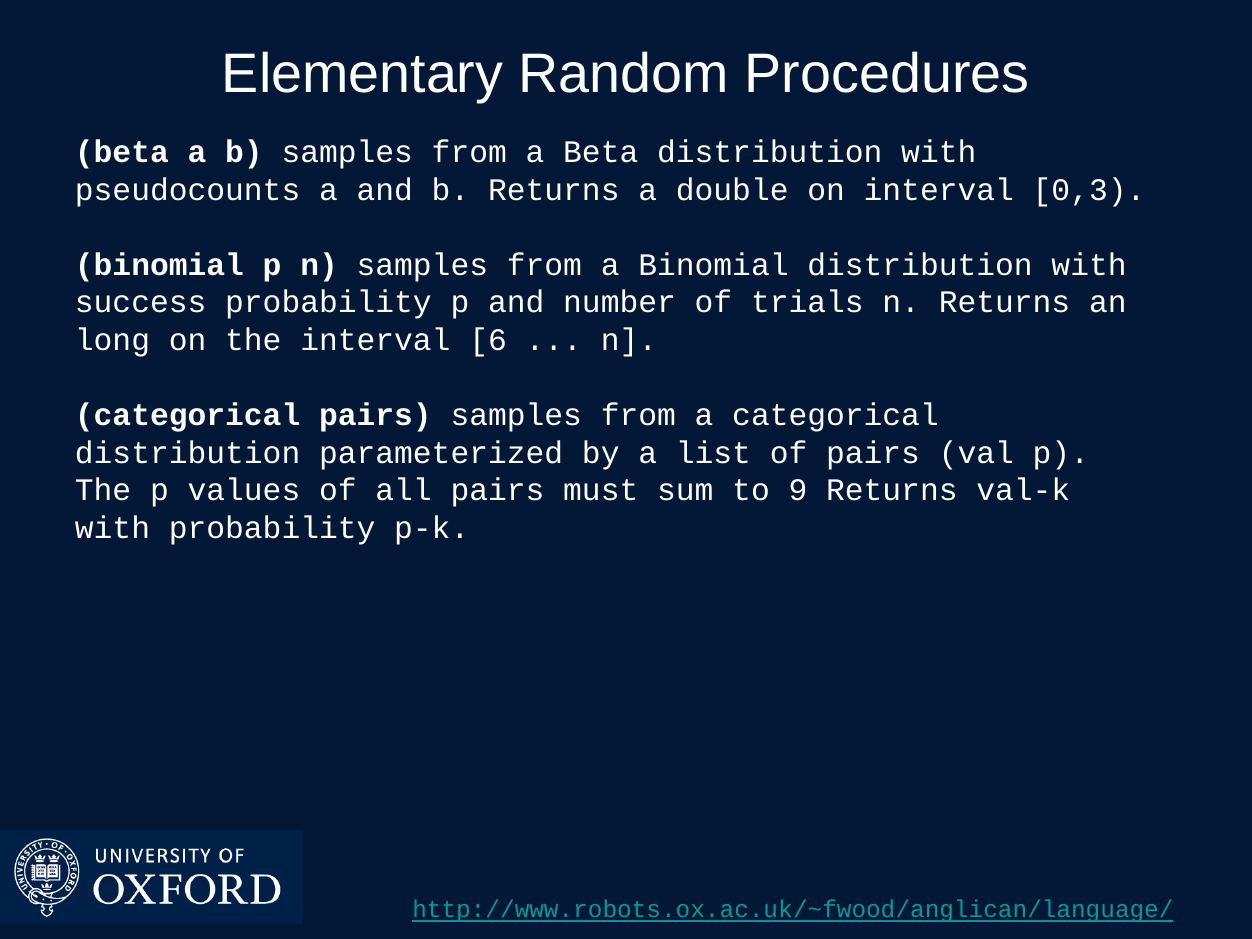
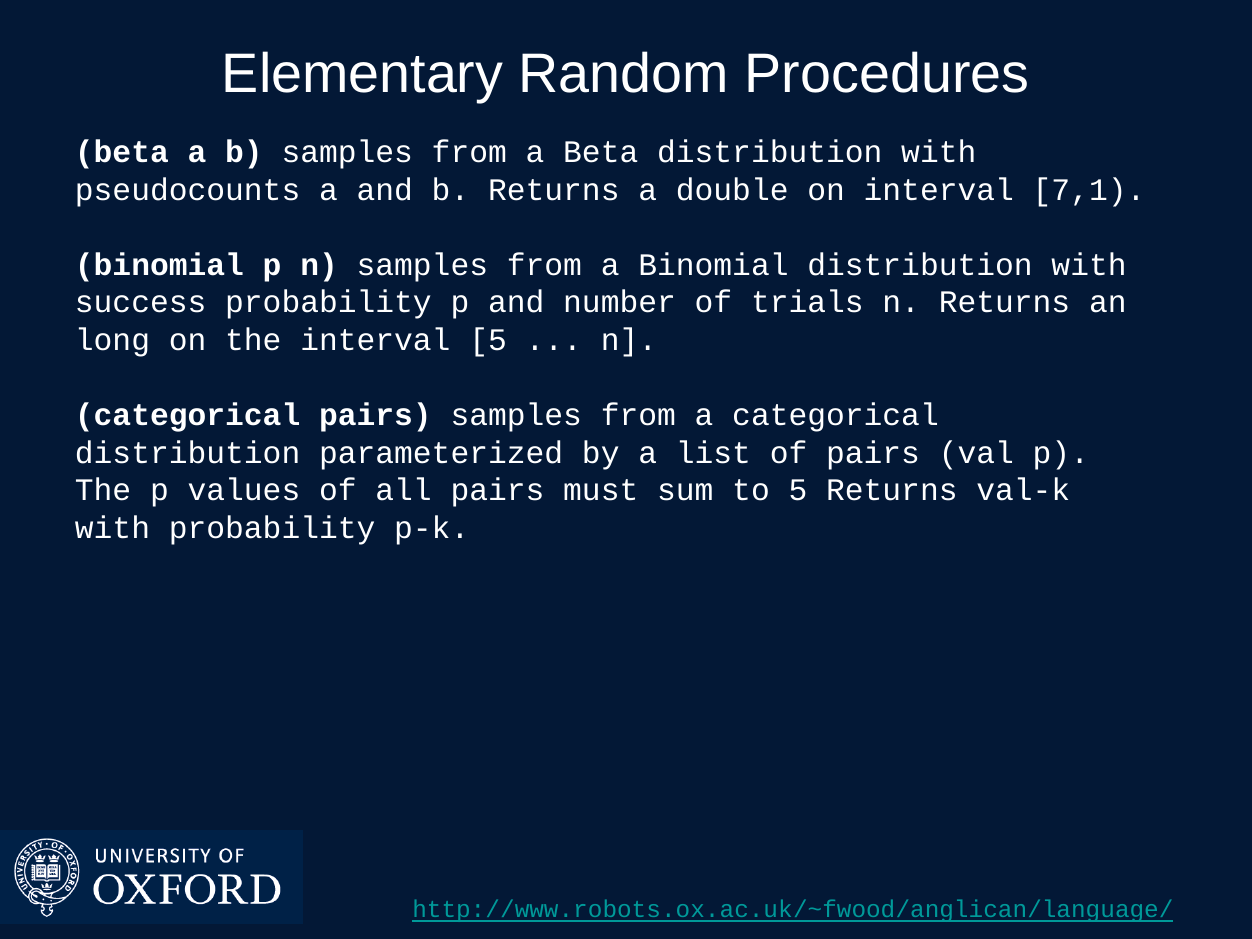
0,3: 0,3 -> 7,1
interval 6: 6 -> 5
to 9: 9 -> 5
